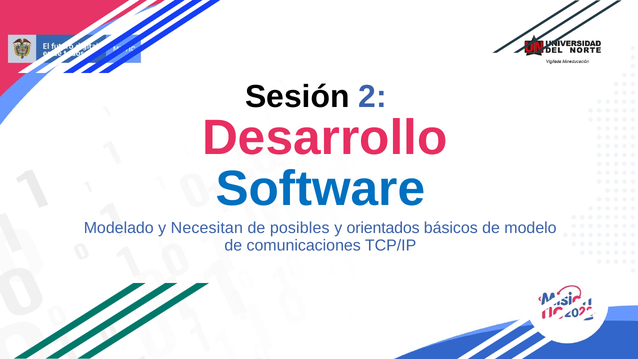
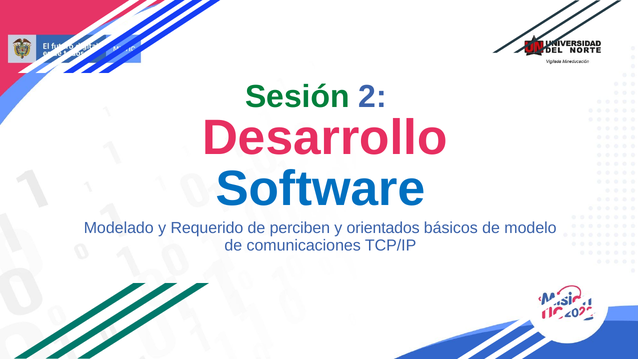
Sesión colour: black -> green
Necesitan: Necesitan -> Requerido
posibles: posibles -> perciben
